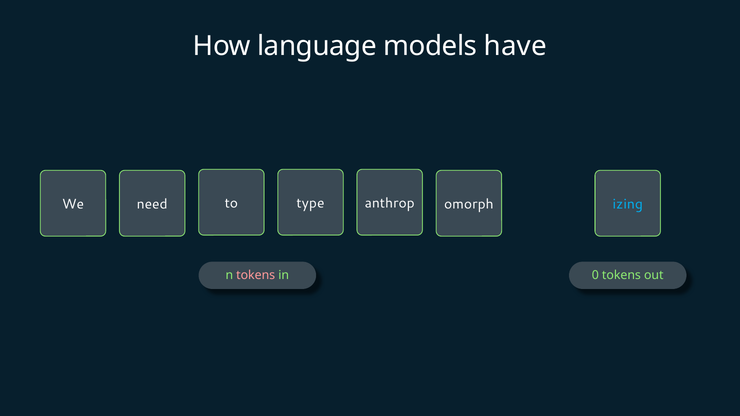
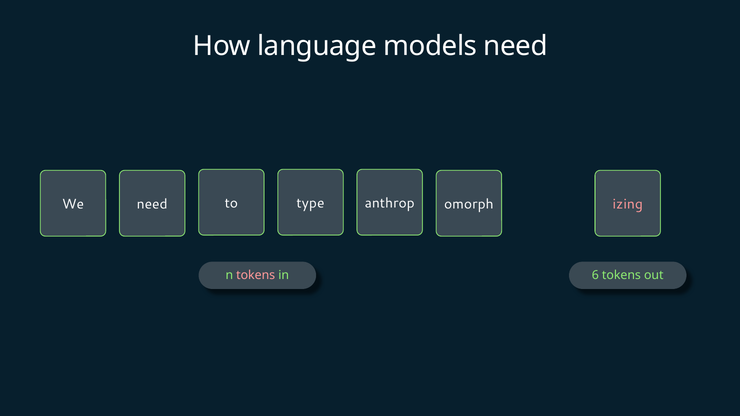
models have: have -> need
izing colour: light blue -> pink
0: 0 -> 6
